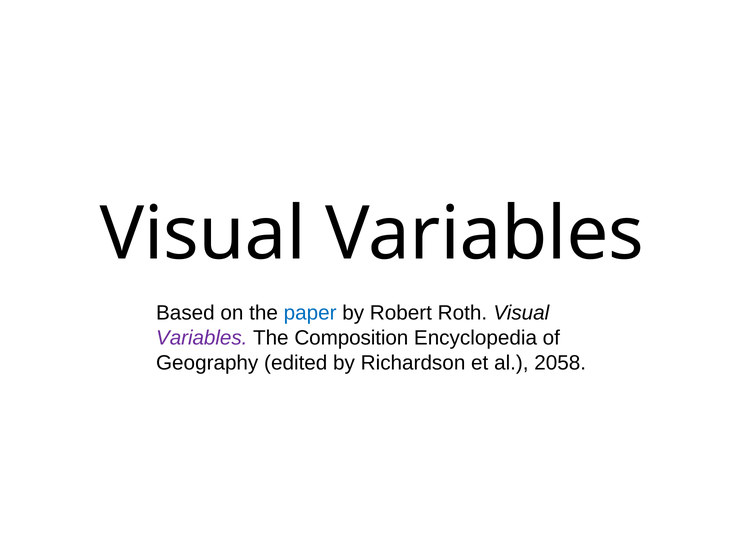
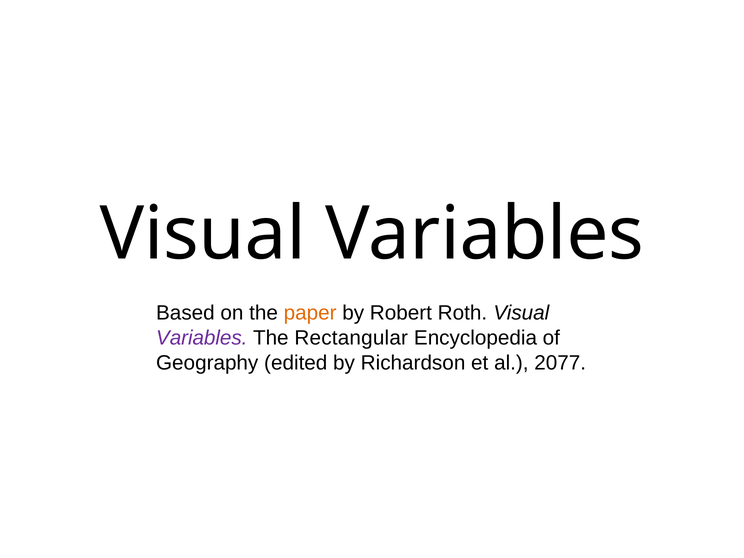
paper colour: blue -> orange
Composition: Composition -> Rectangular
2058: 2058 -> 2077
